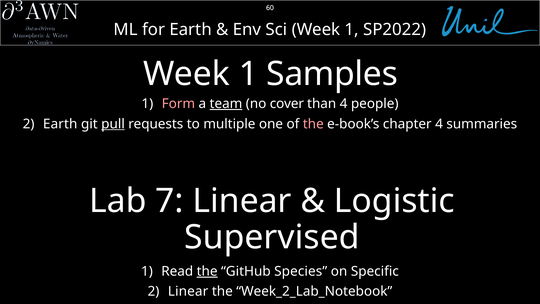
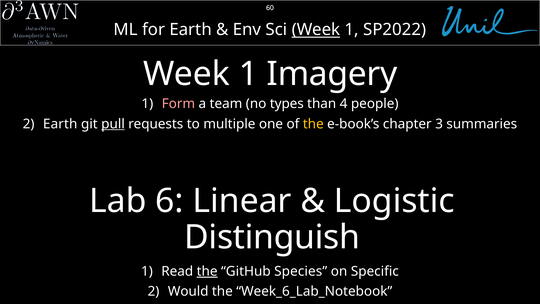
Week at (316, 30) underline: none -> present
Samples: Samples -> Imagery
team underline: present -> none
cover: cover -> types
the at (313, 124) colour: pink -> yellow
chapter 4: 4 -> 3
7: 7 -> 6
Supervised: Supervised -> Distinguish
2 Linear: Linear -> Would
Week_2_Lab_Notebook: Week_2_Lab_Notebook -> Week_6_Lab_Notebook
